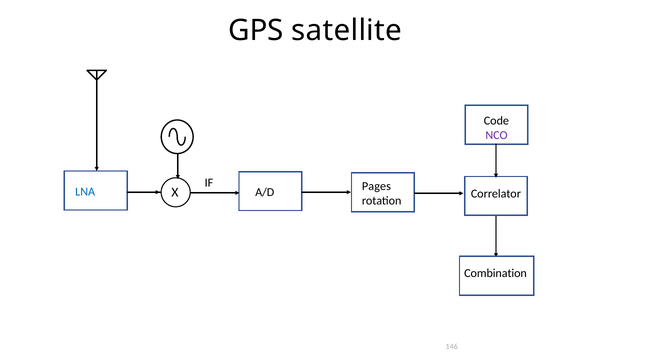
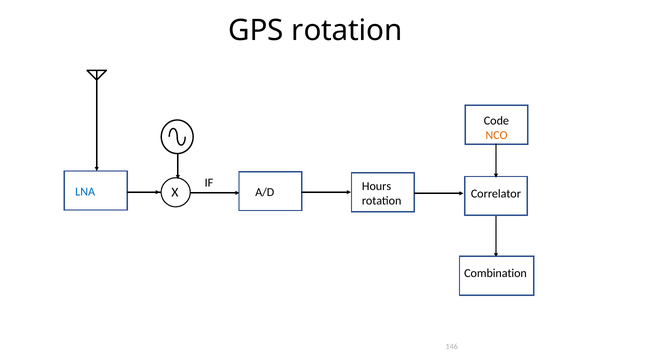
GPS satellite: satellite -> rotation
NCO colour: purple -> orange
Pages: Pages -> Hours
